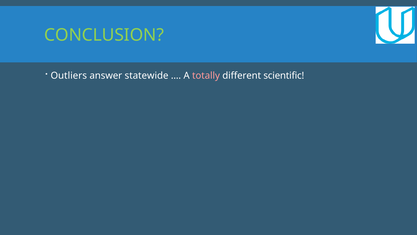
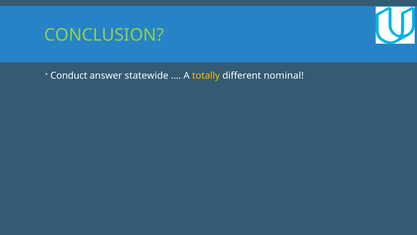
Outliers: Outliers -> Conduct
totally colour: pink -> yellow
scientific: scientific -> nominal
